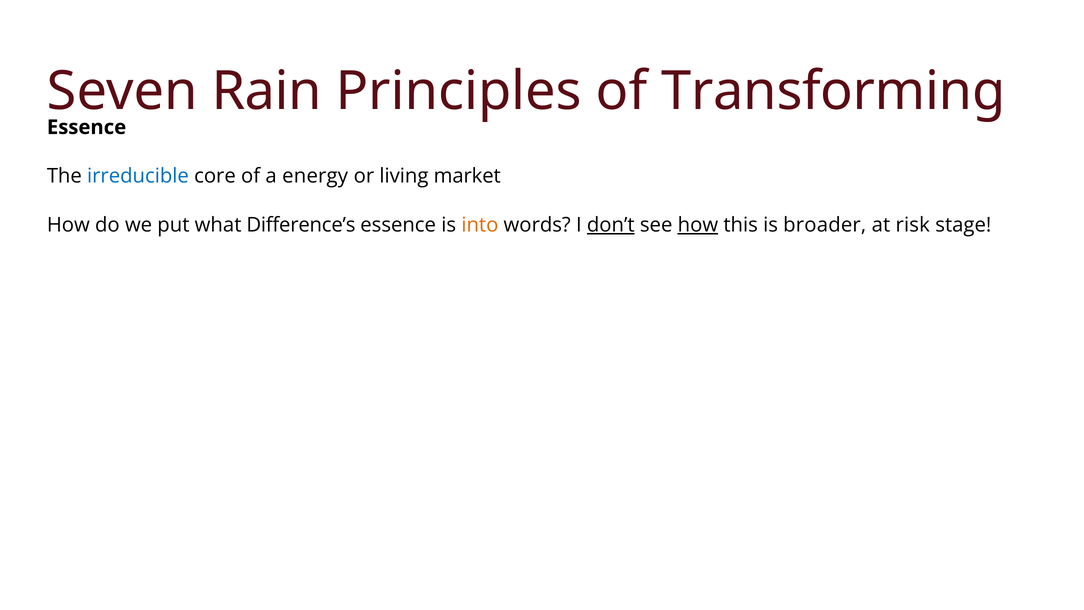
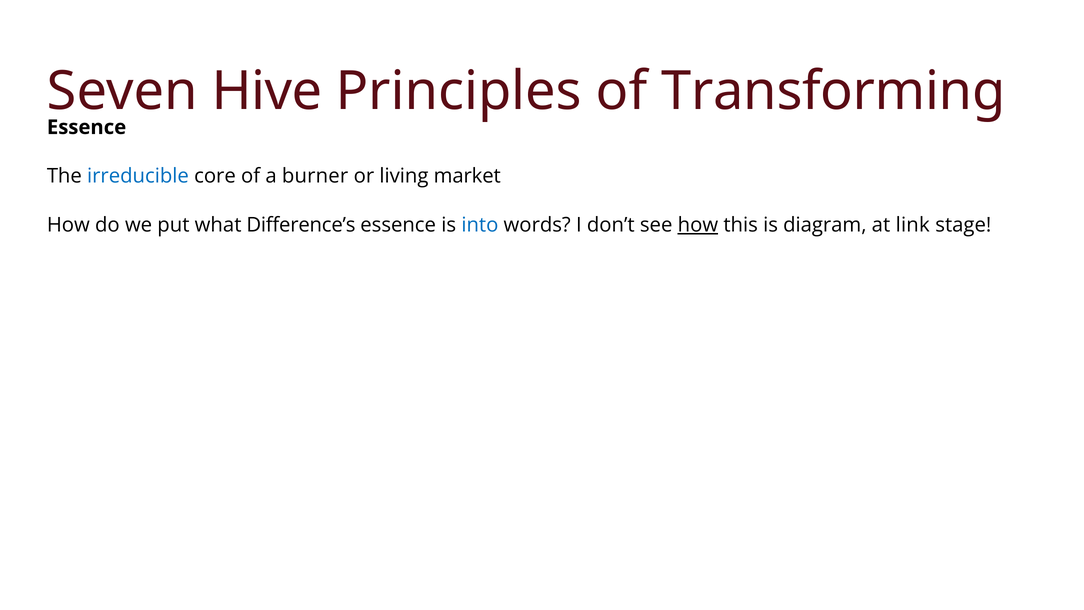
Rain: Rain -> Hive
energy: energy -> burner
into colour: orange -> blue
don’t underline: present -> none
broader: broader -> diagram
risk: risk -> link
